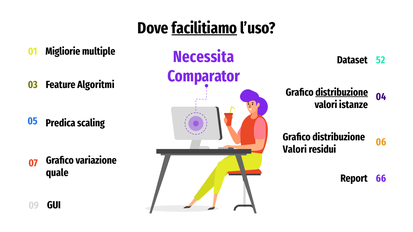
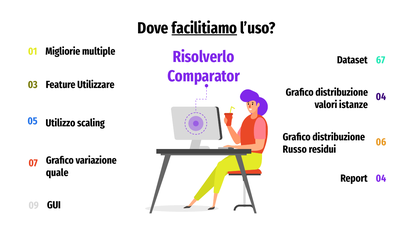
Necessita: Necessita -> Risolverlo
52: 52 -> 67
Algoritmi: Algoritmi -> Utilizzare
distribuzione at (342, 92) underline: present -> none
Predica: Predica -> Utilizzo
Valori at (295, 150): Valori -> Russo
Report 66: 66 -> 04
